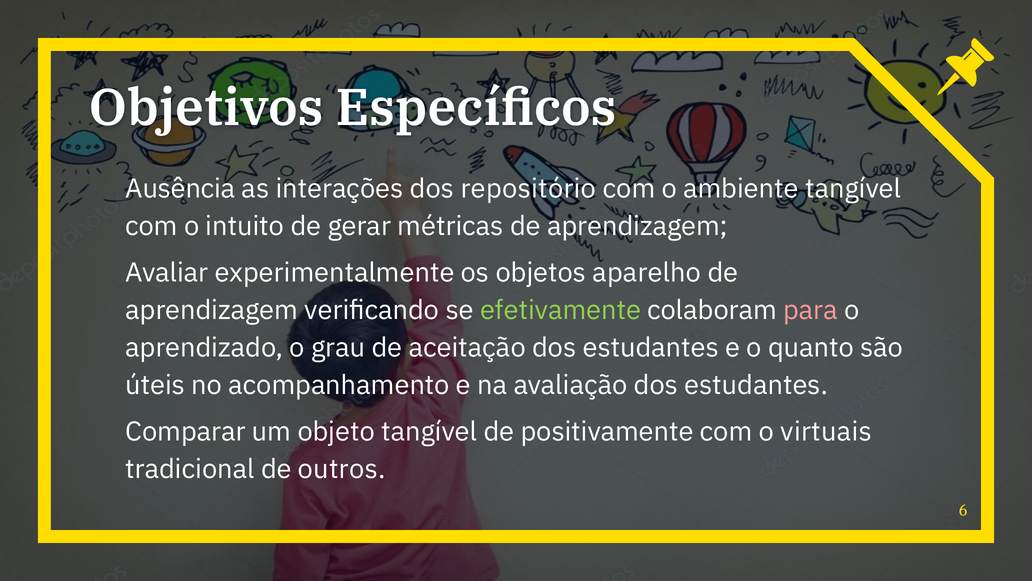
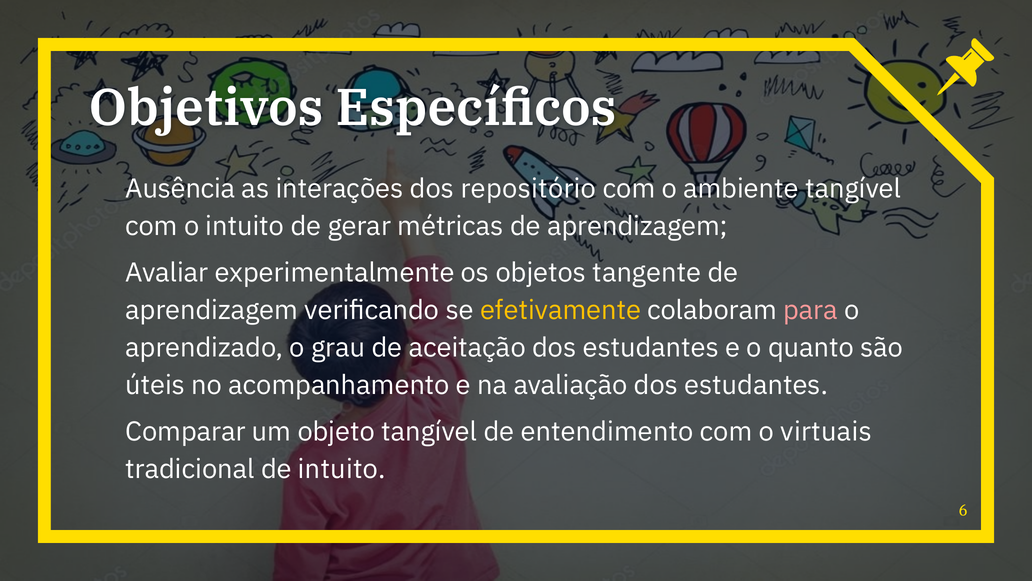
aparelho: aparelho -> tangente
efetivamente colour: light green -> yellow
positivamente: positivamente -> entendimento
de outros: outros -> intuito
